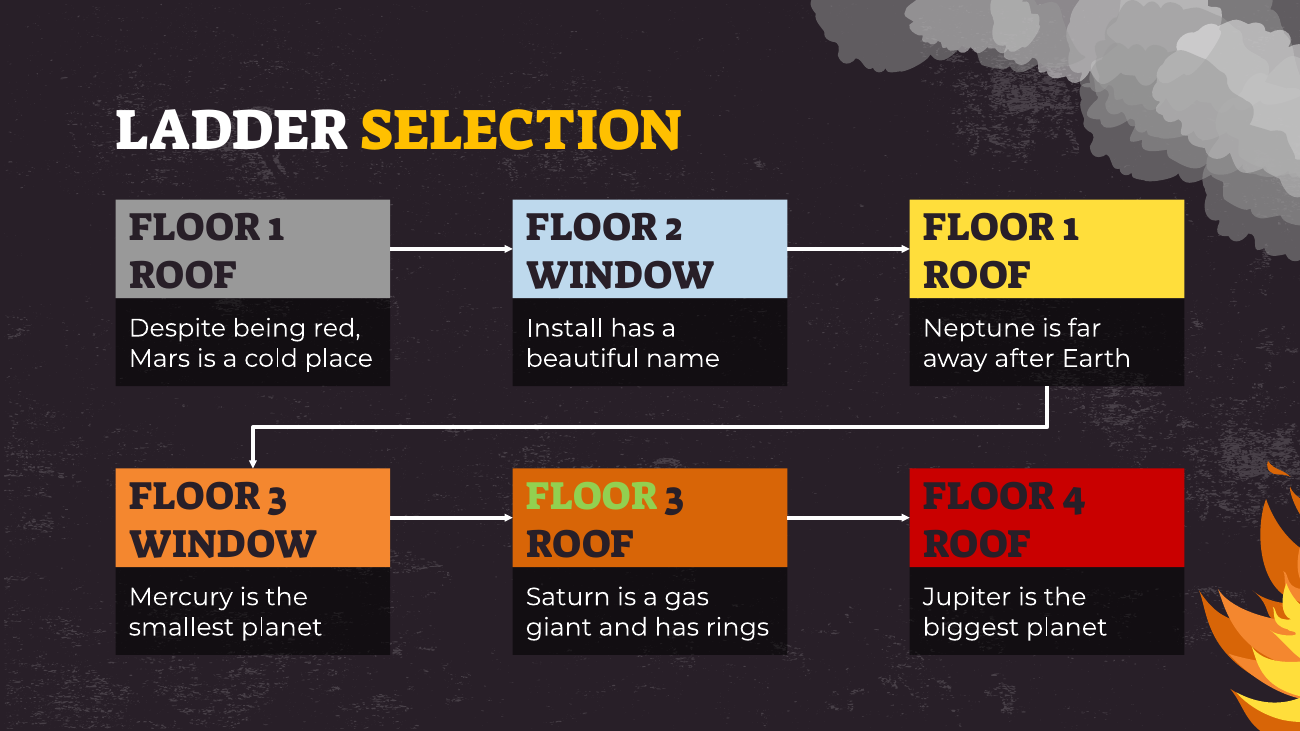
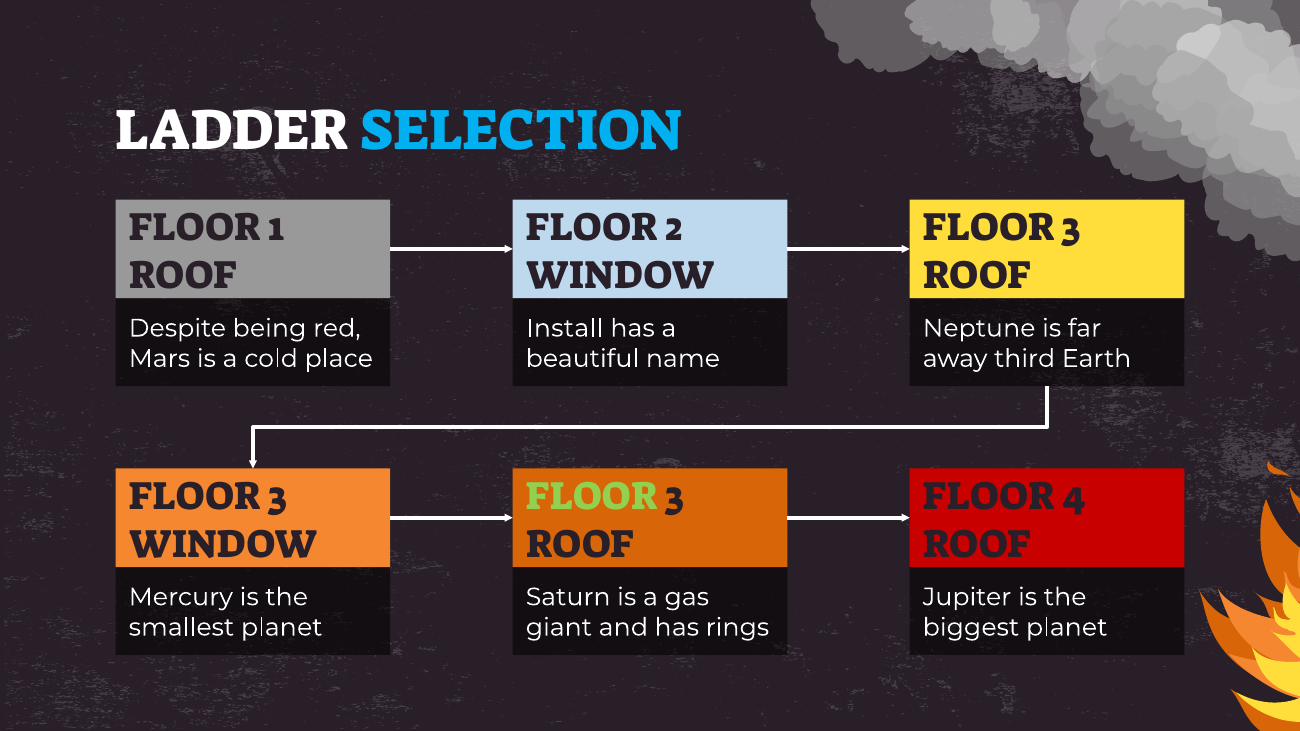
SELECTION colour: yellow -> light blue
1 at (1071, 228): 1 -> 3
after: after -> third
